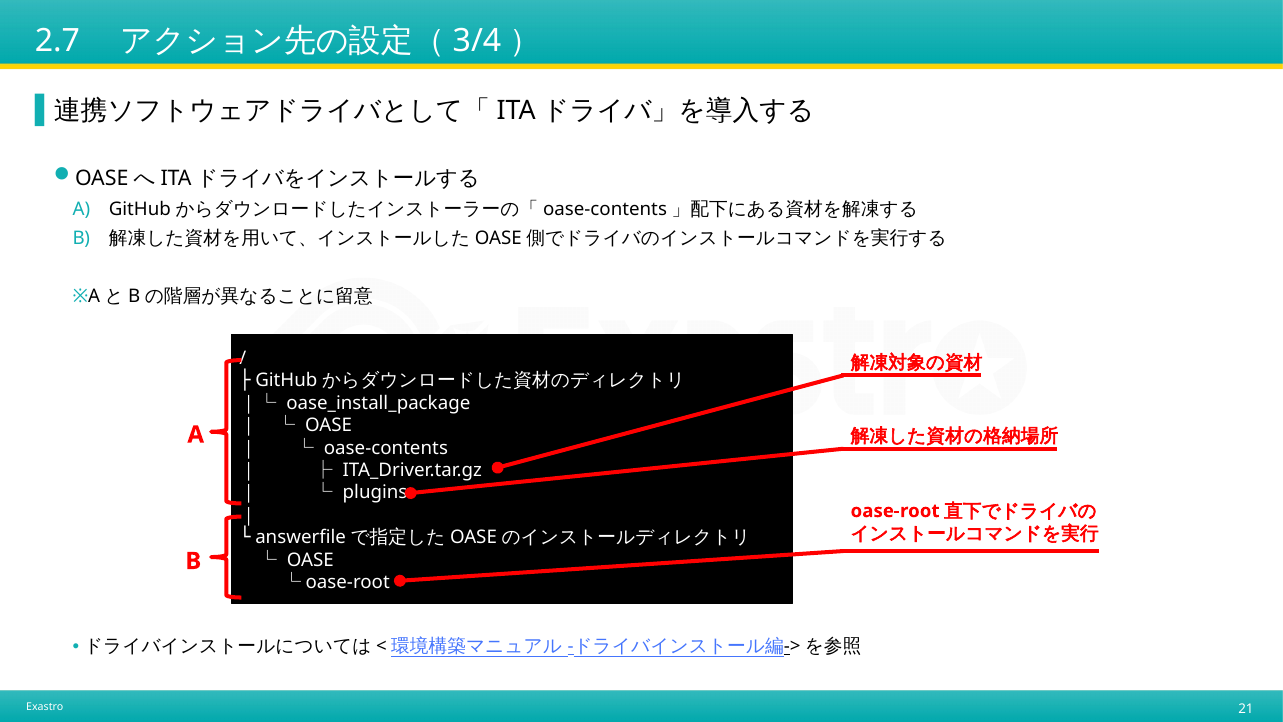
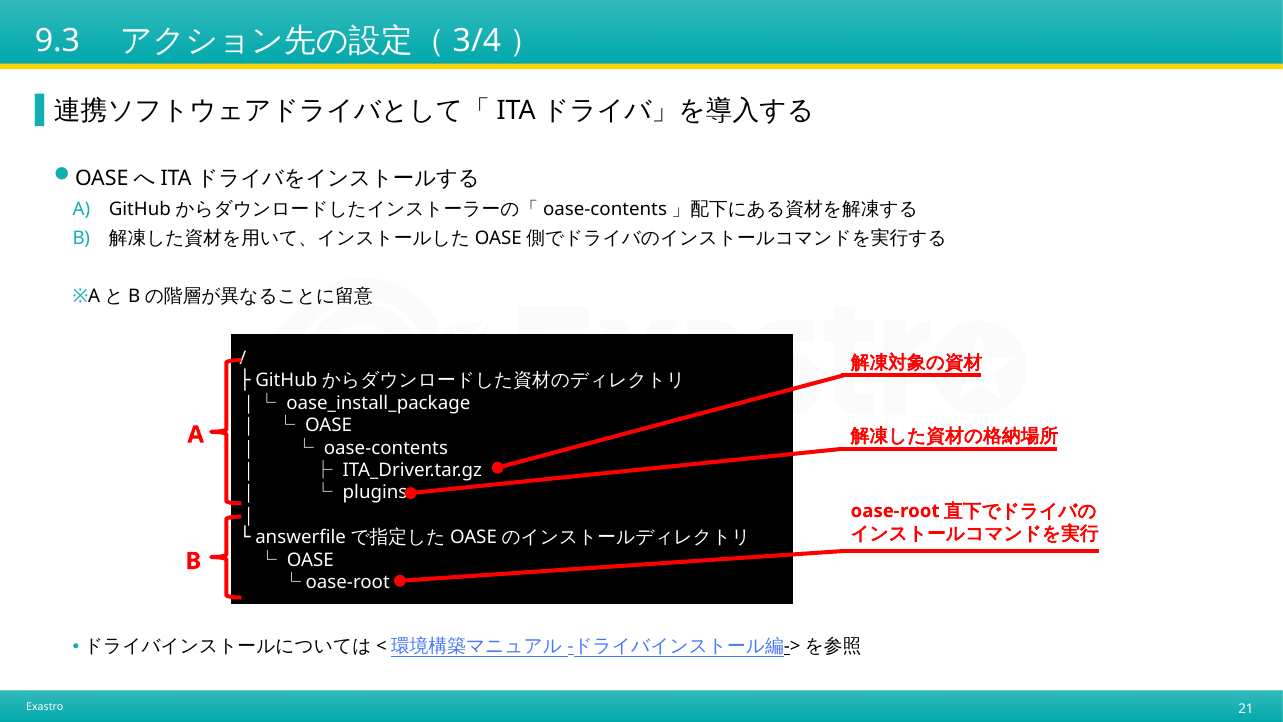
2.7: 2.7 -> 9.3
